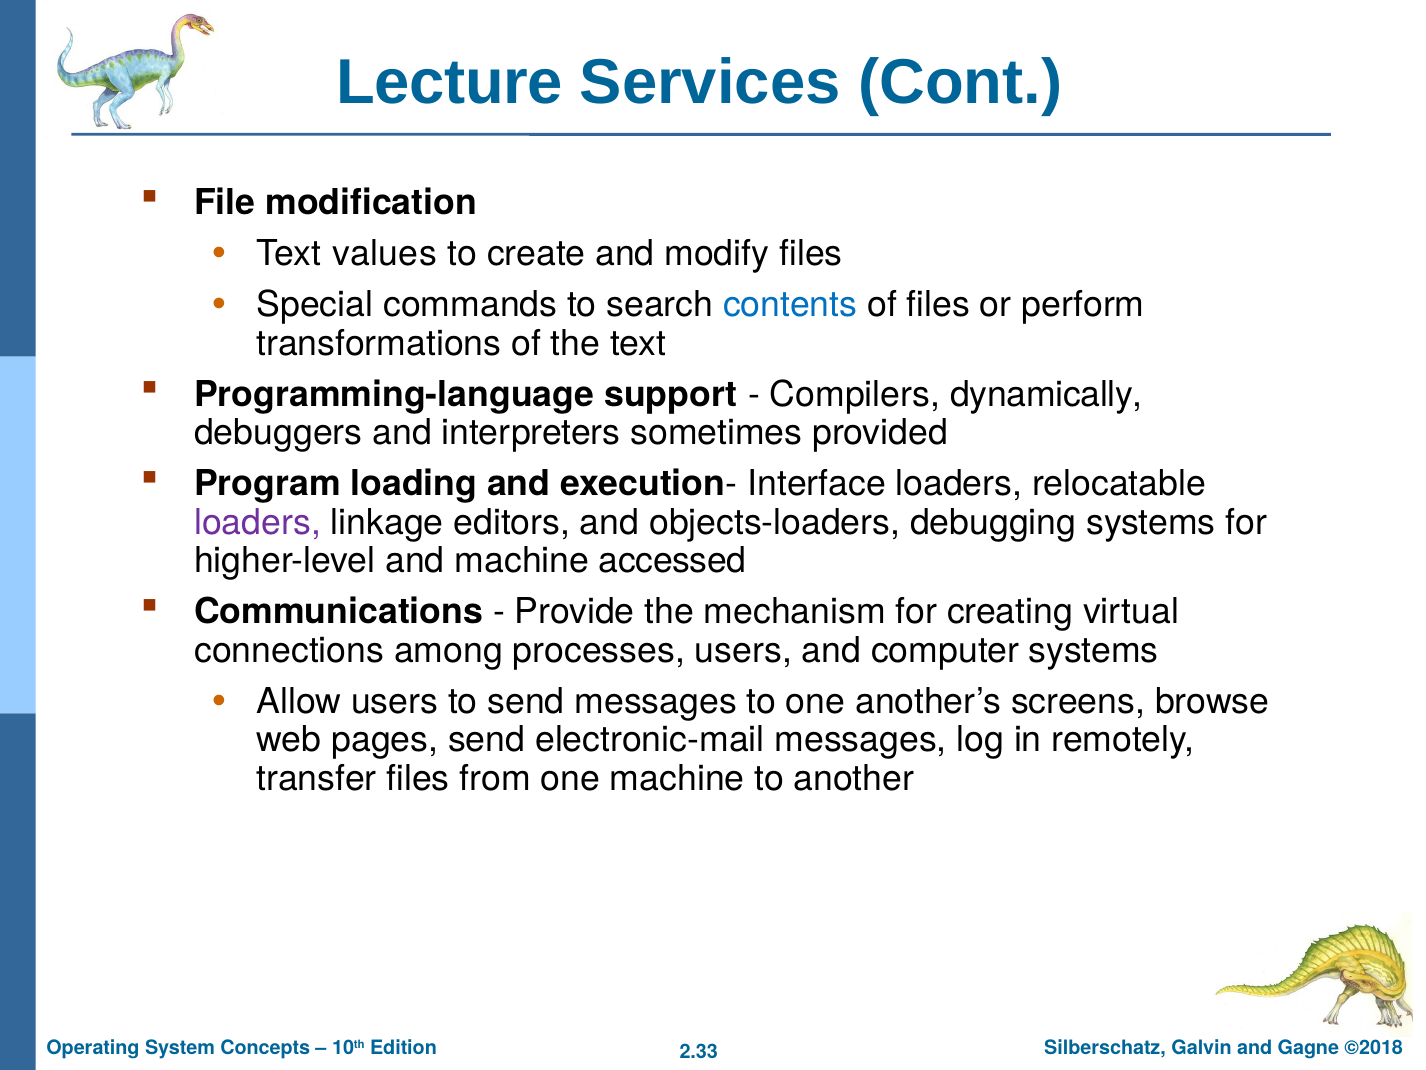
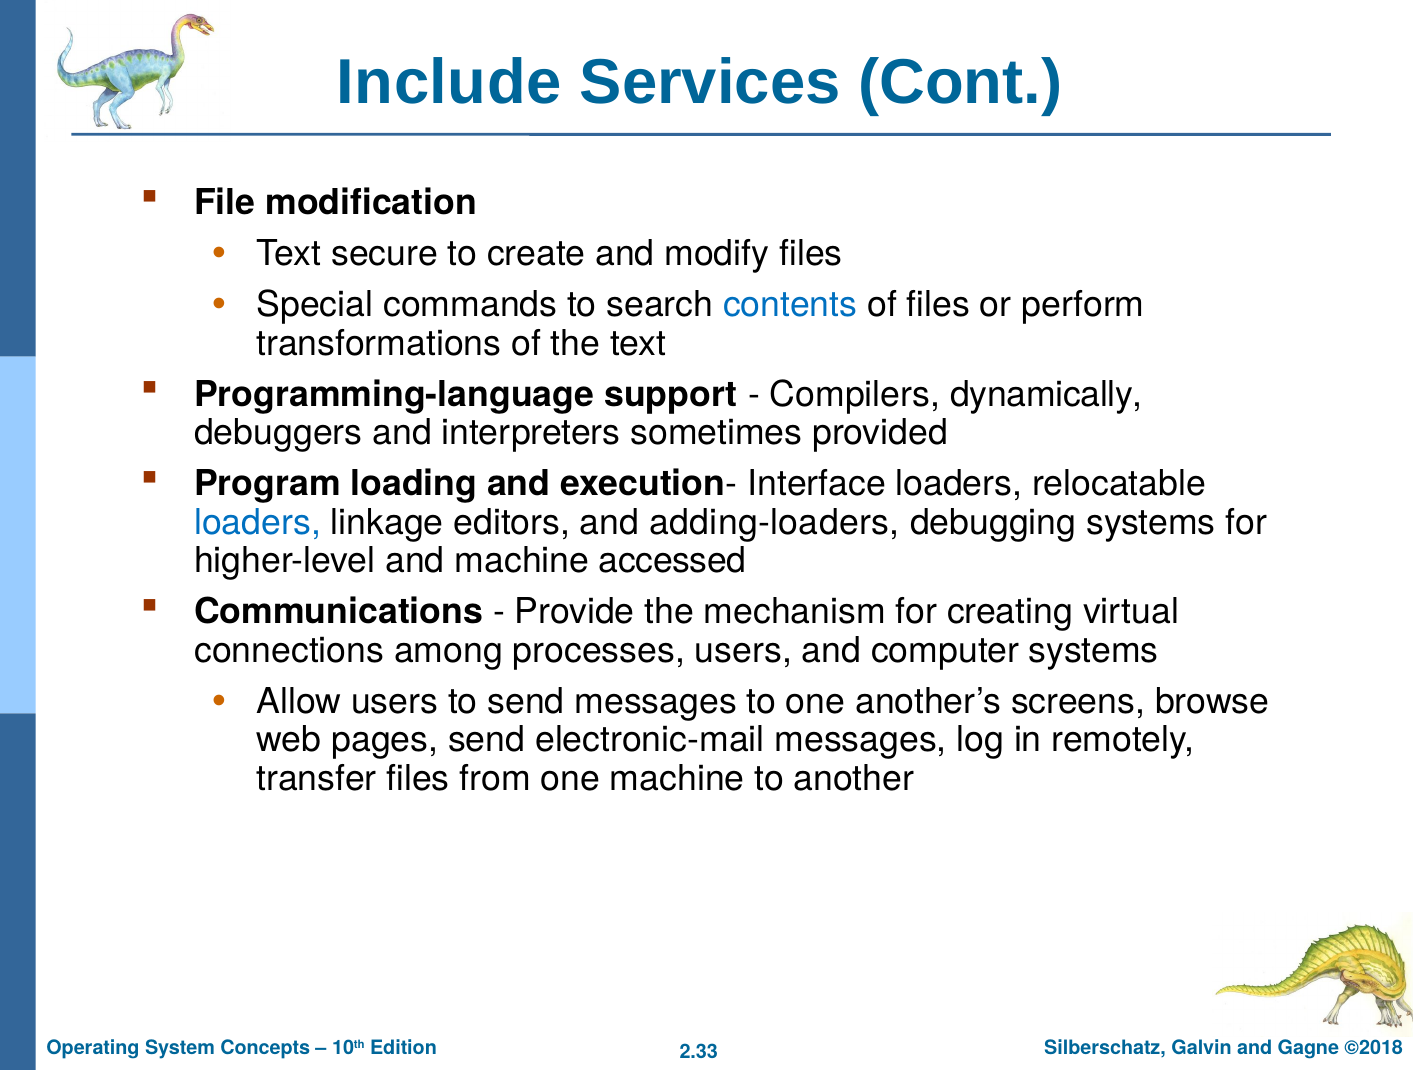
Lecture: Lecture -> Include
values: values -> secure
loaders at (258, 522) colour: purple -> blue
objects-loaders: objects-loaders -> adding-loaders
